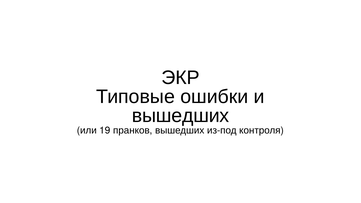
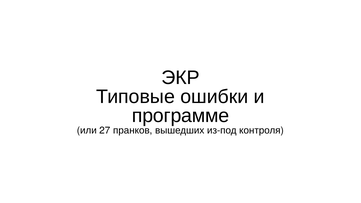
вышедших at (181, 116): вышедших -> программе
19: 19 -> 27
